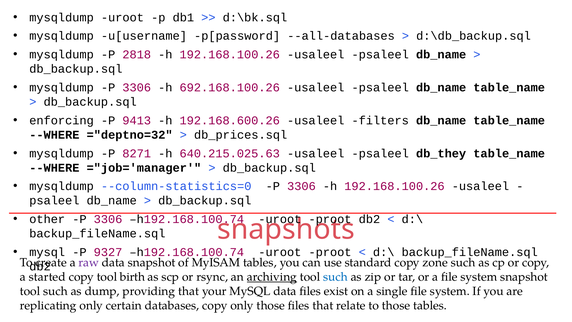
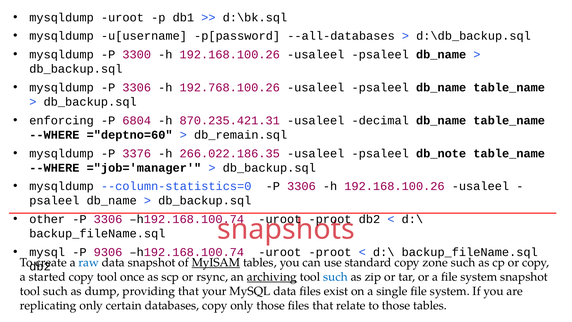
2818: 2818 -> 3300
692.168.100.26: 692.168.100.26 -> 192.768.100.26
9413: 9413 -> 6804
192.168.600.26: 192.168.600.26 -> 870.235.421.31
filters: filters -> decimal
="deptno=32: ="deptno=32 -> ="deptno=60
db_prices.sql: db_prices.sql -> db_remain.sql
8271: 8271 -> 3376
640.215.025.63: 640.215.025.63 -> 266.022.186.35
db_they: db_they -> db_note
9327: 9327 -> 9306
raw colour: purple -> blue
MyISAM underline: none -> present
birth: birth -> once
